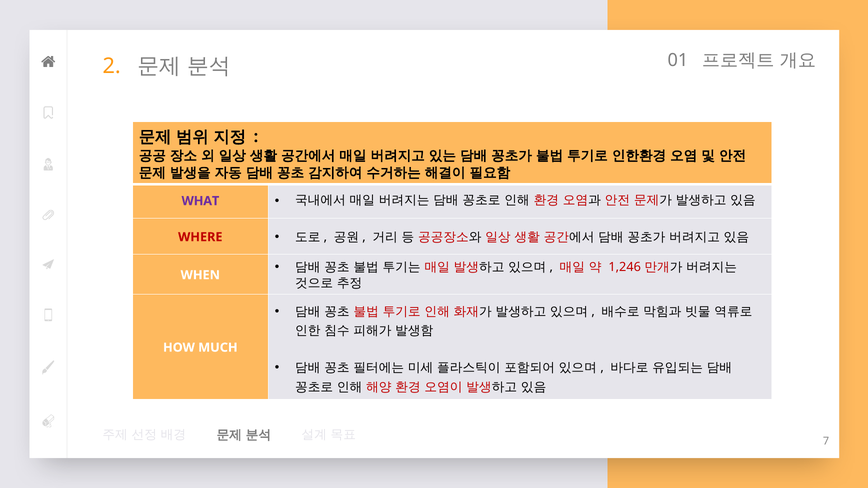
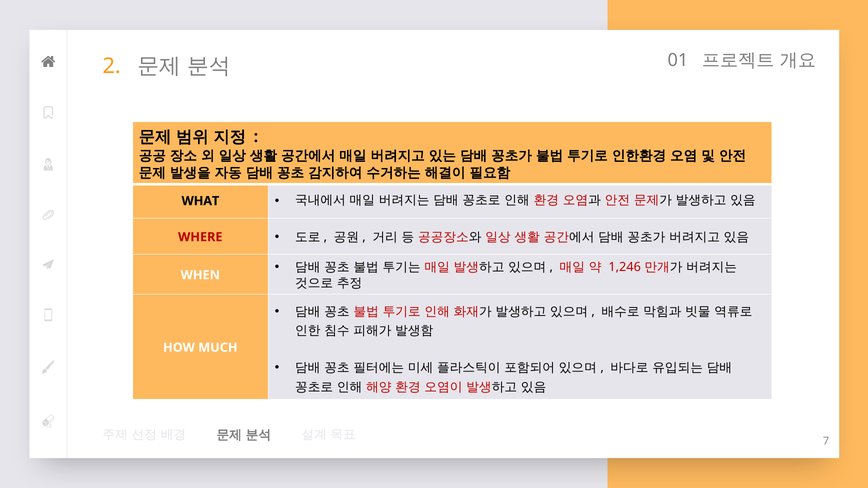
WHAT colour: purple -> black
